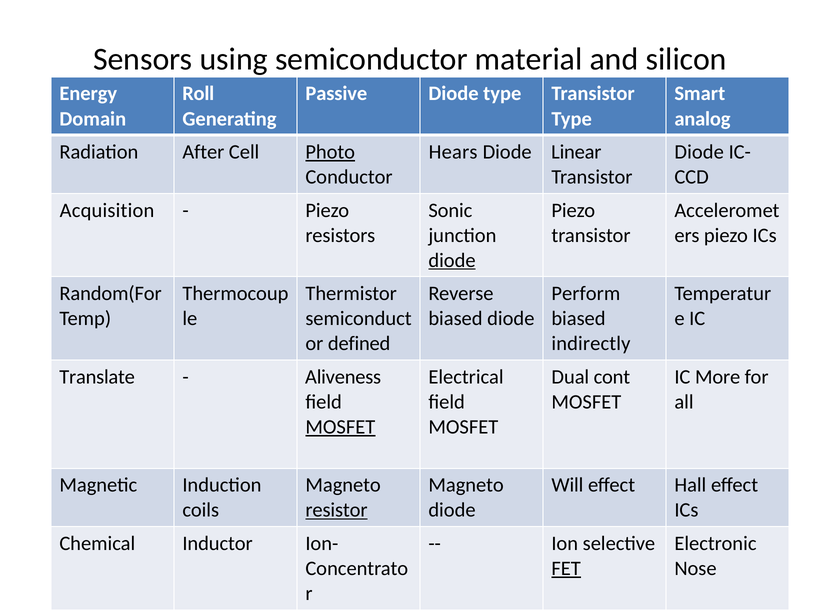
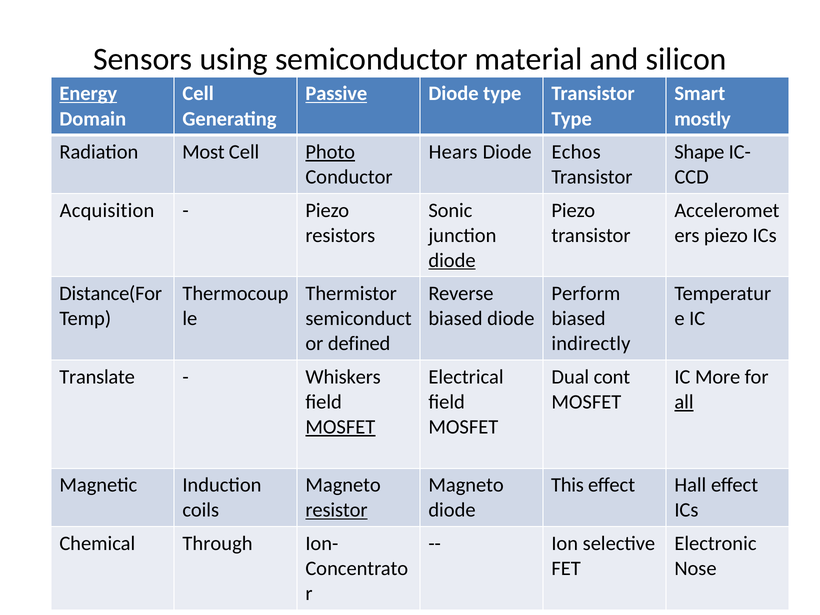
Energy underline: none -> present
Roll at (198, 94): Roll -> Cell
Passive underline: none -> present
analog: analog -> mostly
After: After -> Most
Linear: Linear -> Echos
Diode at (699, 152): Diode -> Shape
Random(For: Random(For -> Distance(For
Aliveness: Aliveness -> Whiskers
all underline: none -> present
Will: Will -> This
Inductor: Inductor -> Through
FET underline: present -> none
